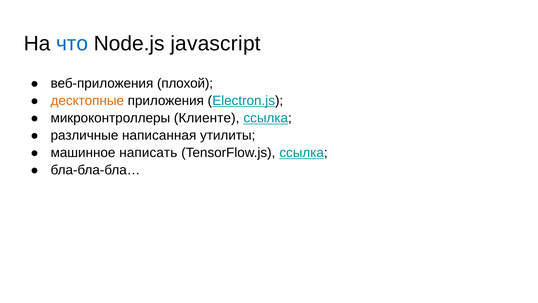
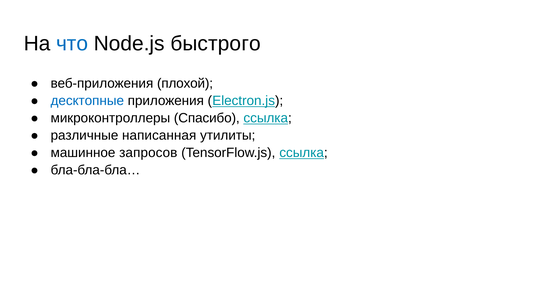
javascript: javascript -> быстрого
десктопные colour: orange -> blue
Клиенте: Клиенте -> Спасибо
написать: написать -> запросов
